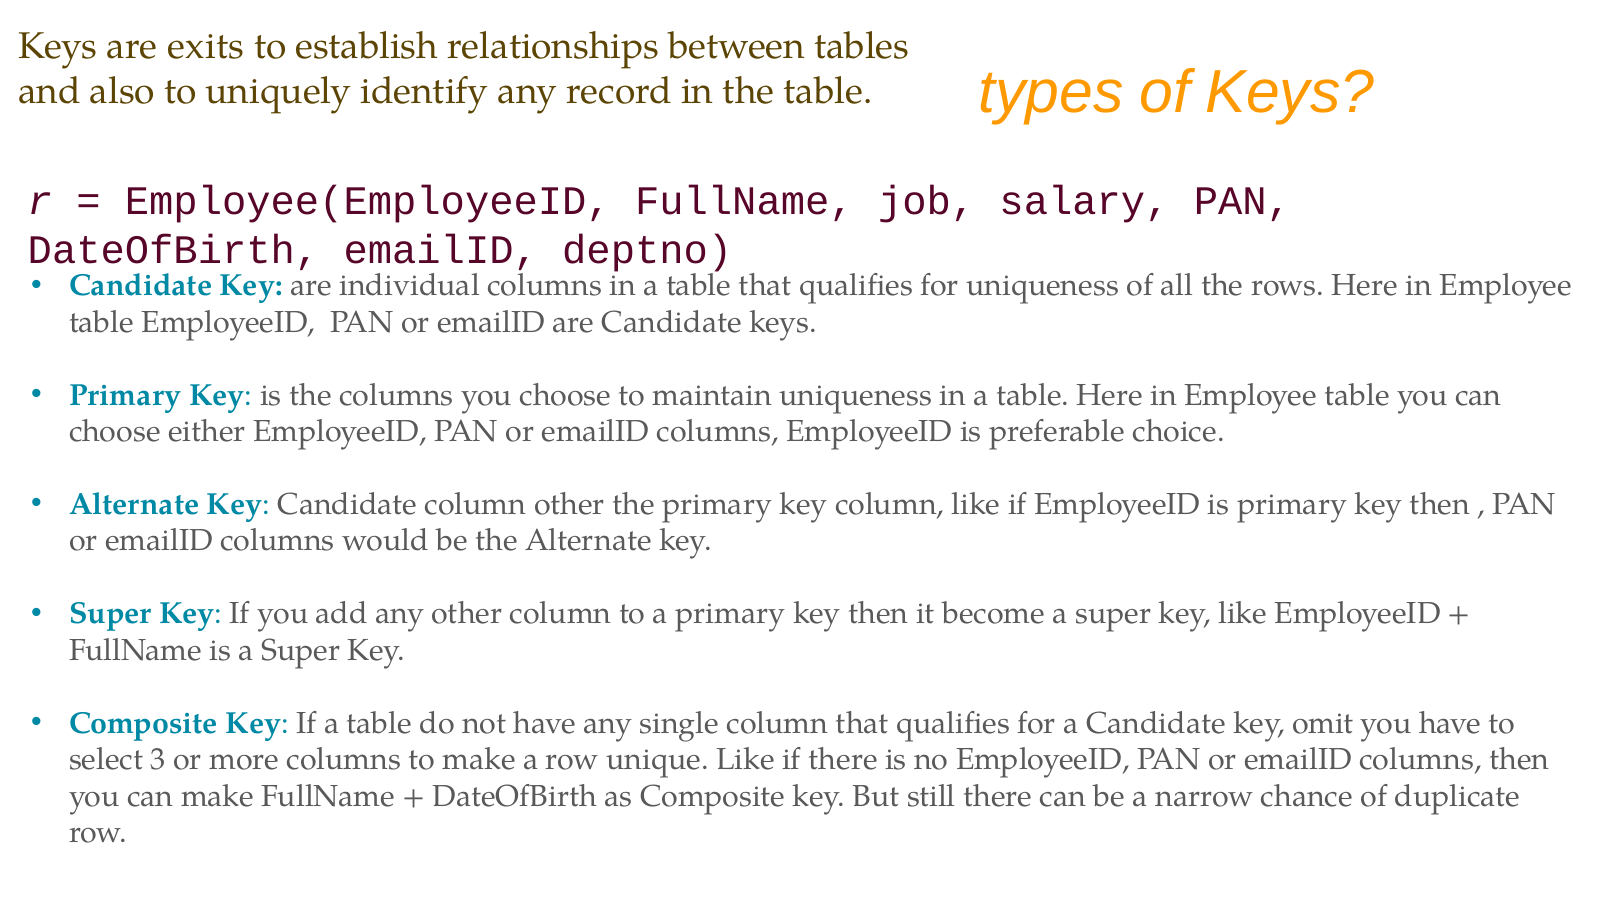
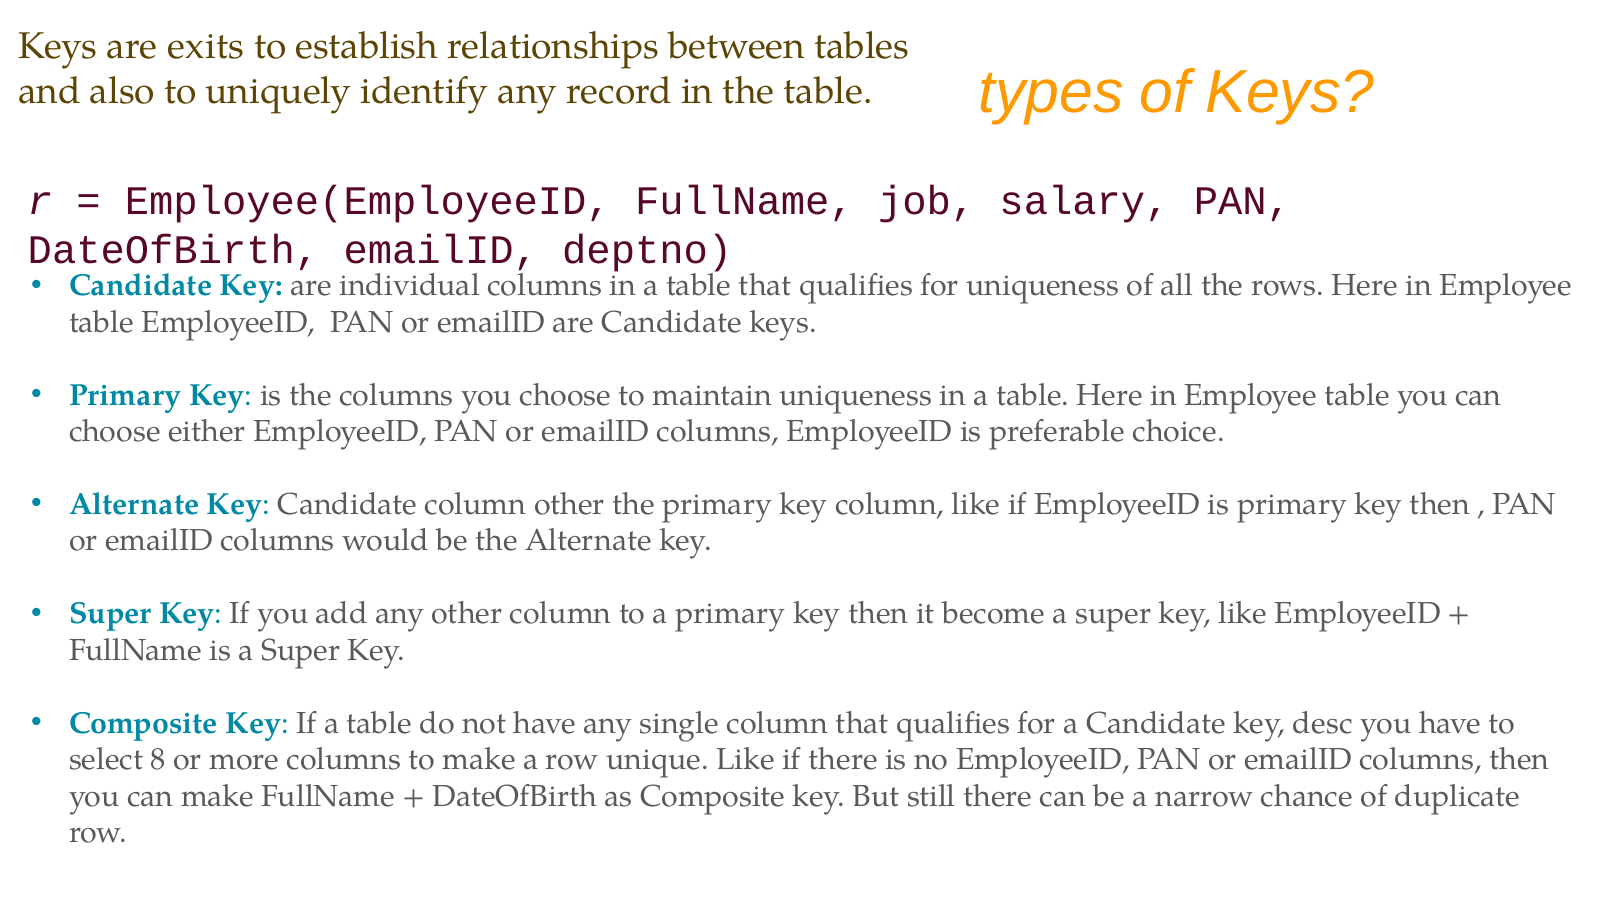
omit: omit -> desc
3: 3 -> 8
